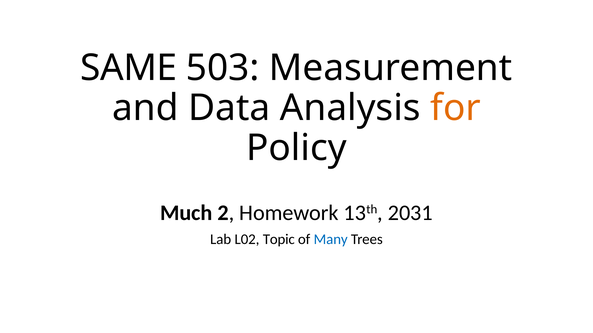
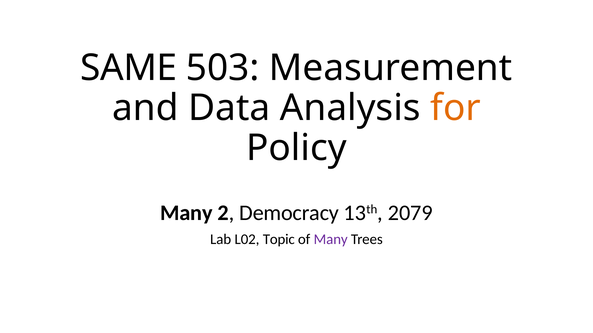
Much at (186, 213): Much -> Many
Homework: Homework -> Democracy
2031: 2031 -> 2079
Many at (331, 240) colour: blue -> purple
